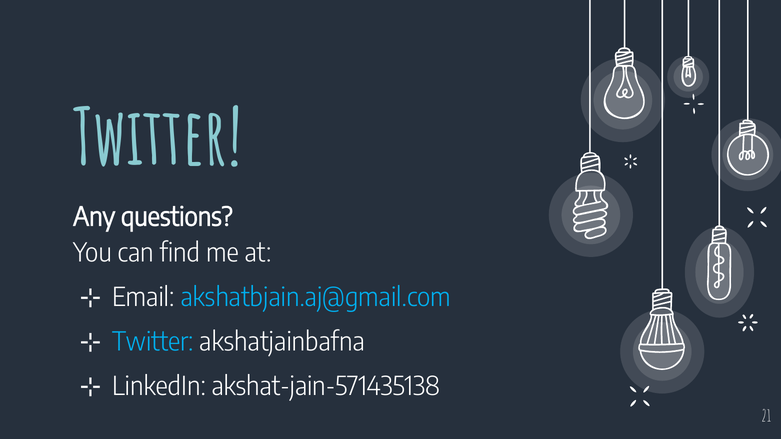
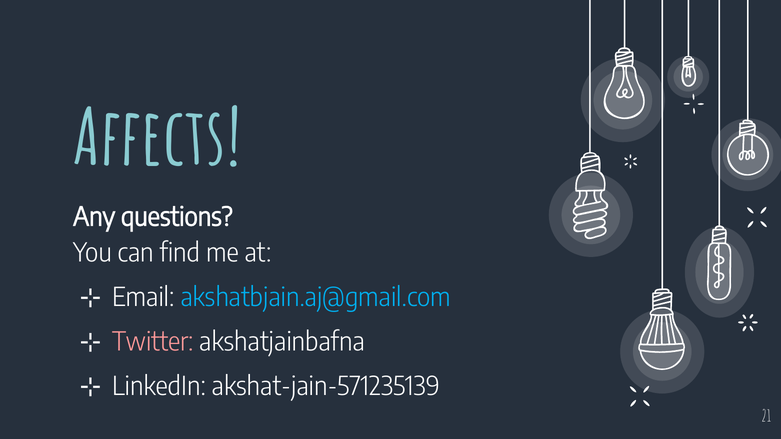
Twitter at (158, 140): Twitter -> Affects
Twitter at (153, 342) colour: light blue -> pink
akshat-jain-571435138: akshat-jain-571435138 -> akshat-jain-571235139
